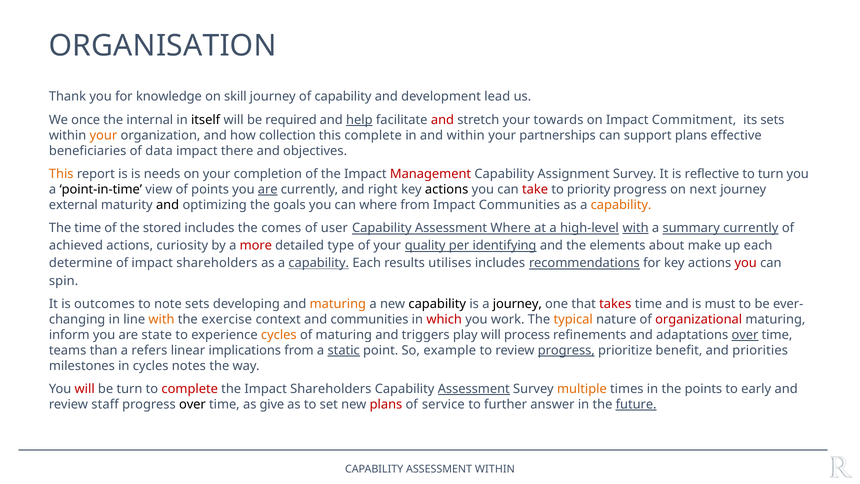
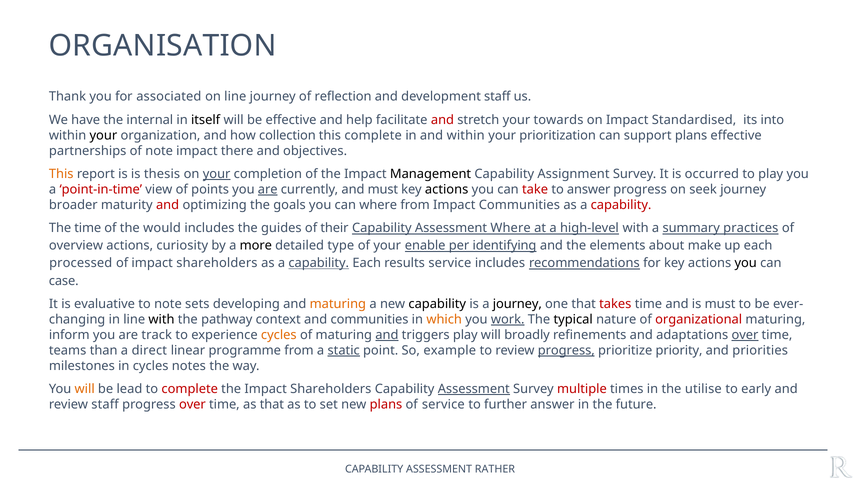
knowledge: knowledge -> associated
on skill: skill -> line
of capability: capability -> reflection
development lead: lead -> staff
once: once -> have
be required: required -> effective
help underline: present -> none
Commitment: Commitment -> Standardised
its sets: sets -> into
your at (103, 135) colour: orange -> black
partnerships: partnerships -> prioritization
beneficiaries: beneficiaries -> partnerships
of data: data -> note
needs: needs -> thesis
your at (217, 174) underline: none -> present
Management colour: red -> black
reflective: reflective -> occurred
to turn: turn -> play
point-in-time colour: black -> red
and right: right -> must
to priority: priority -> answer
next: next -> seek
external: external -> broader
and at (168, 205) colour: black -> red
capability at (621, 205) colour: orange -> red
stored: stored -> would
comes: comes -> guides
user: user -> their
with at (636, 228) underline: present -> none
summary currently: currently -> practices
achieved: achieved -> overview
more colour: red -> black
quality: quality -> enable
determine: determine -> processed
results utilises: utilises -> service
you at (746, 263) colour: red -> black
spin: spin -> case
outcomes: outcomes -> evaluative
with at (162, 319) colour: orange -> black
exercise: exercise -> pathway
which colour: red -> orange
work underline: none -> present
typical colour: orange -> black
state: state -> track
and at (387, 335) underline: none -> present
process: process -> broadly
refers: refers -> direct
implications: implications -> programme
benefit: benefit -> priority
will at (85, 389) colour: red -> orange
be turn: turn -> lead
multiple colour: orange -> red
the points: points -> utilise
over at (192, 404) colour: black -> red
as give: give -> that
future underline: present -> none
ASSESSMENT WITHIN: WITHIN -> RATHER
